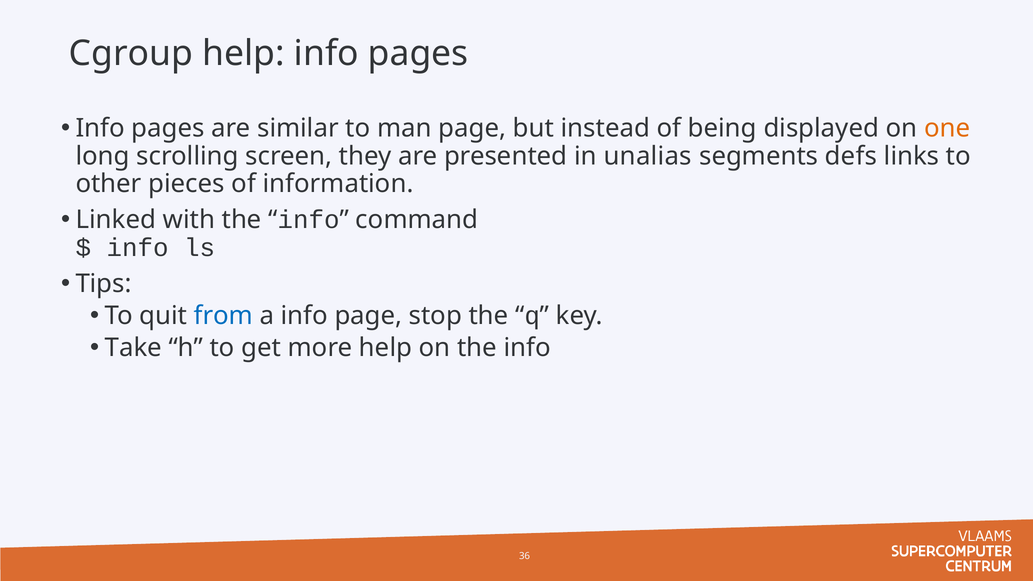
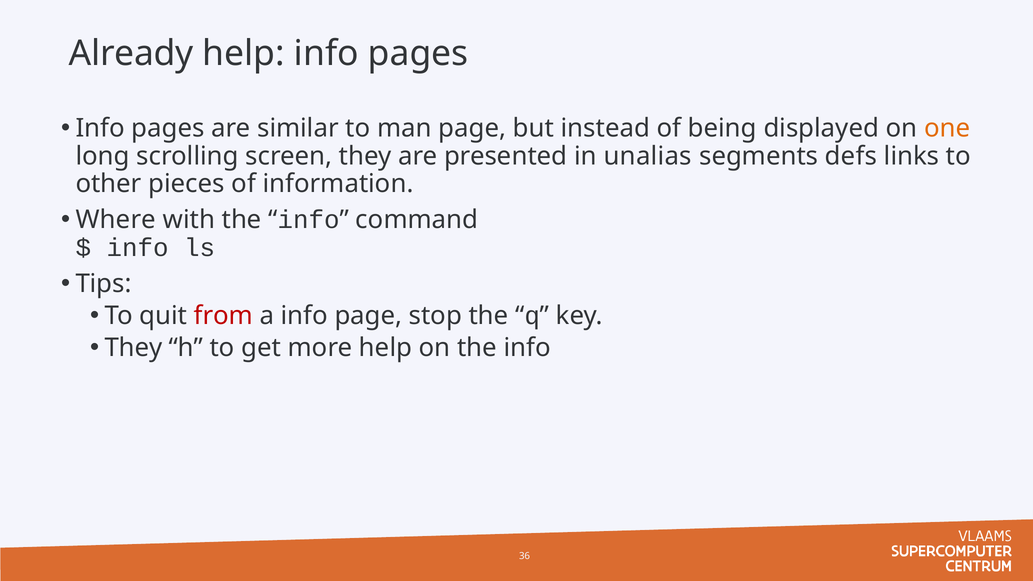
Cgroup: Cgroup -> Already
Linked: Linked -> Where
from colour: blue -> red
Take at (133, 348): Take -> They
